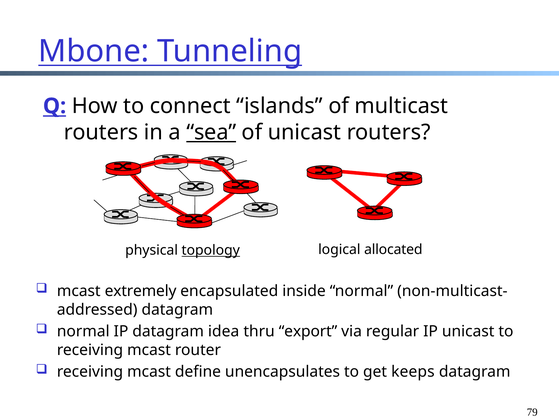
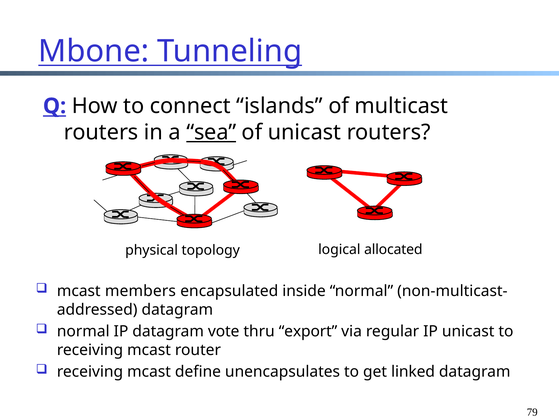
topology underline: present -> none
extremely: extremely -> members
idea: idea -> vote
keeps: keeps -> linked
